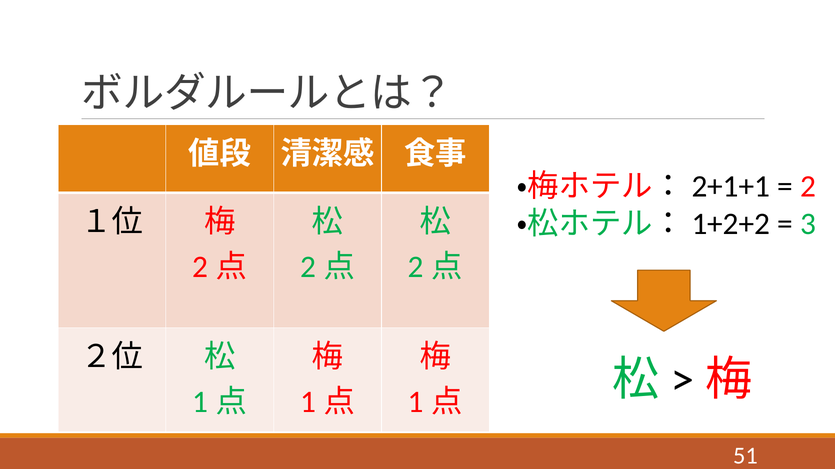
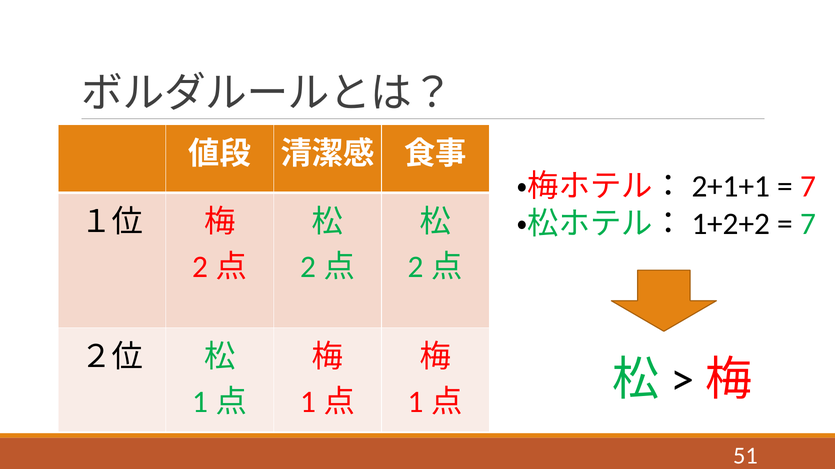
2 at (808, 187): 2 -> 7
3 at (808, 224): 3 -> 7
